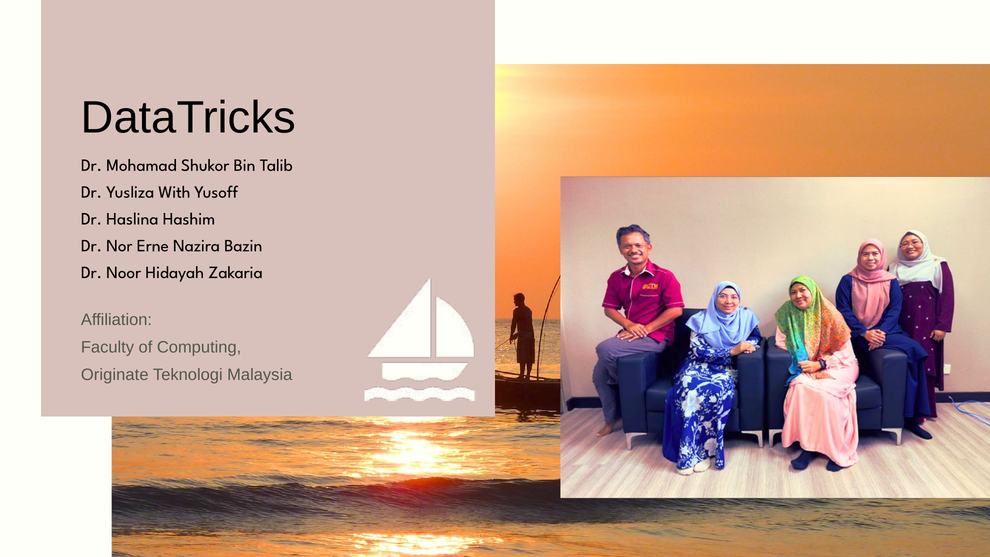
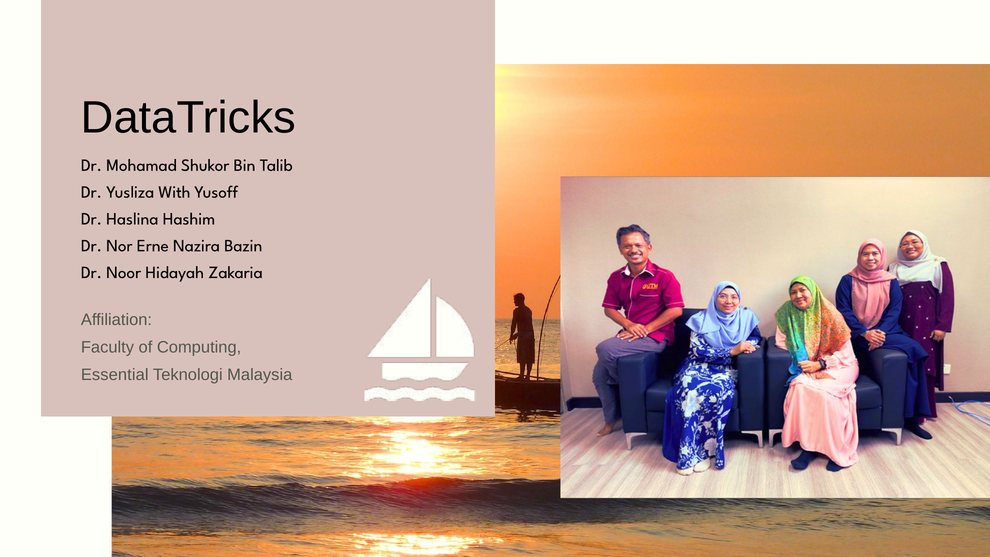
Originate: Originate -> Essential
